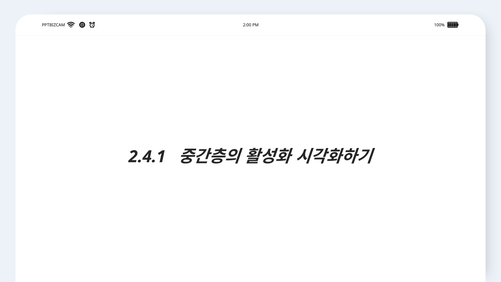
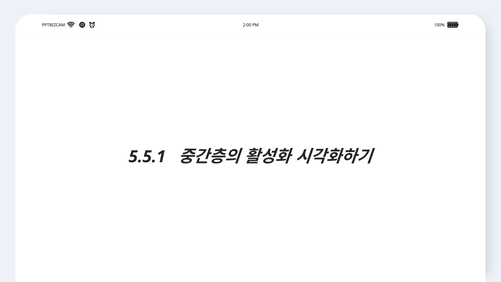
2.4.1: 2.4.1 -> 5.5.1
